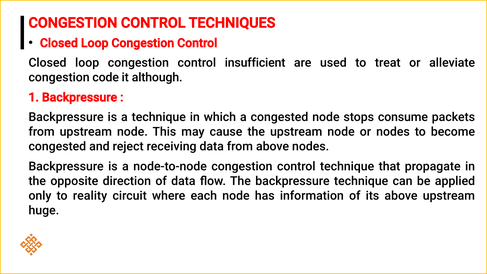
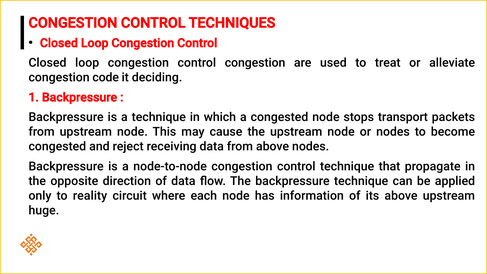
control insufficient: insufficient -> congestion
although: although -> deciding
consume: consume -> transport
